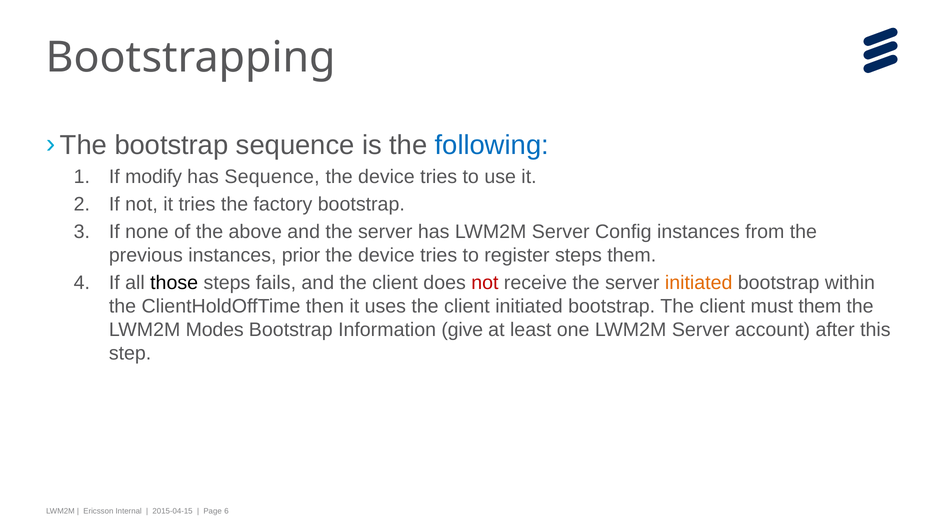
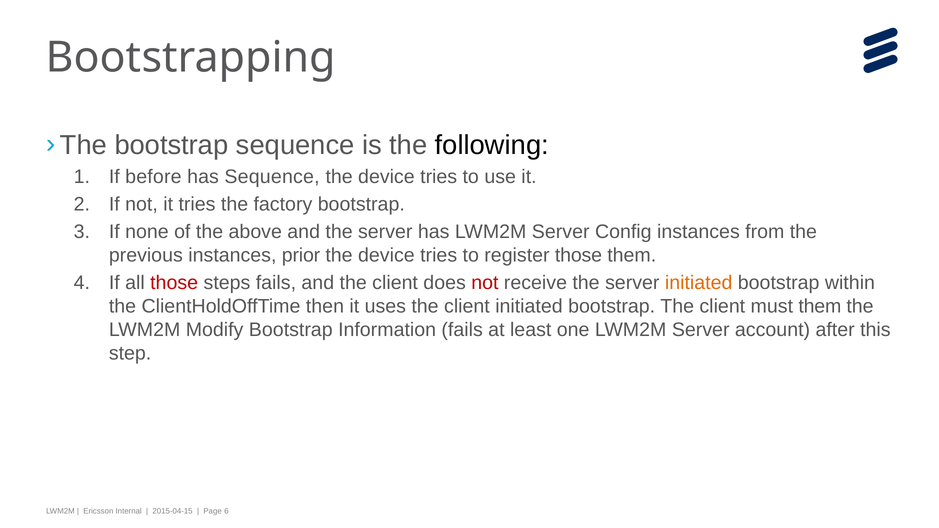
following colour: blue -> black
modify: modify -> before
register steps: steps -> those
those at (174, 283) colour: black -> red
Modes: Modes -> Modify
Information give: give -> fails
